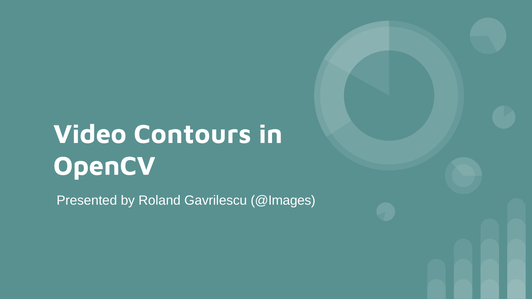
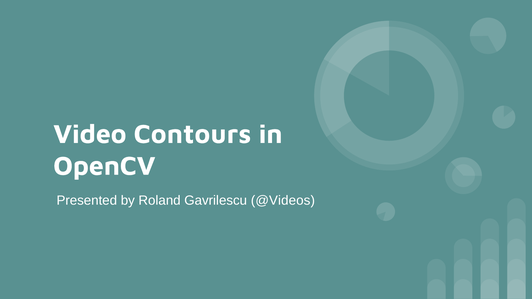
@Images: @Images -> @Videos
